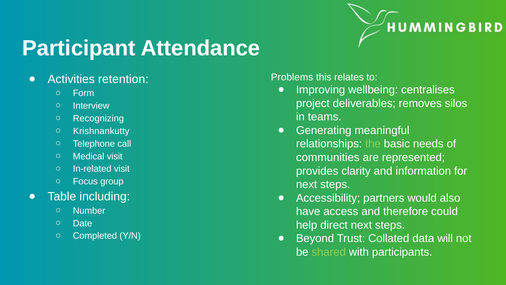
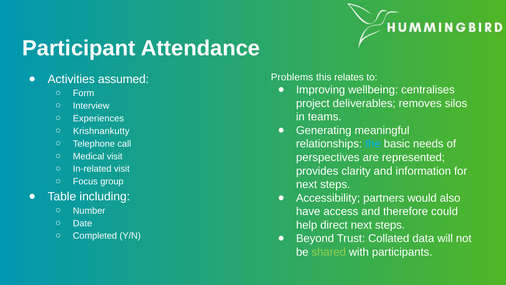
retention: retention -> assumed
Recognizing: Recognizing -> Experiences
the colour: light green -> light blue
communities: communities -> perspectives
